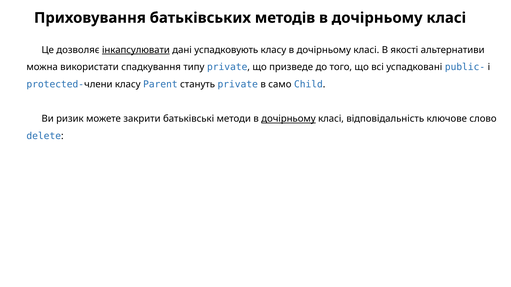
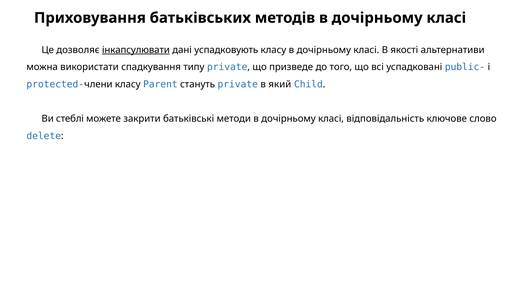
само: само -> який
ризик: ризик -> стеблі
дочірньому at (288, 119) underline: present -> none
